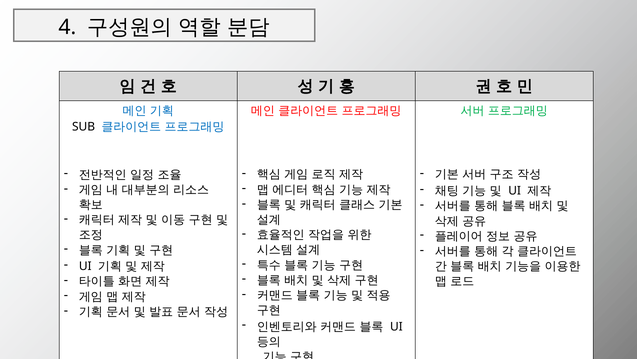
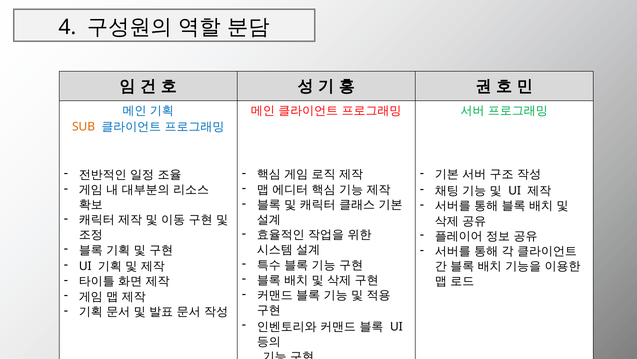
SUB colour: black -> orange
